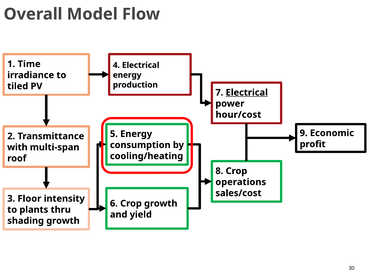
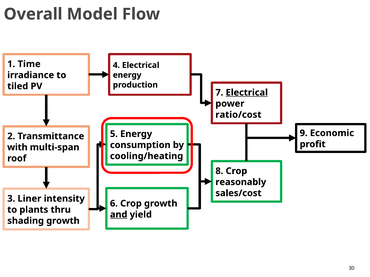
hour/cost: hour/cost -> ratio/cost
operations: operations -> reasonably
Floor: Floor -> Liner
and underline: none -> present
